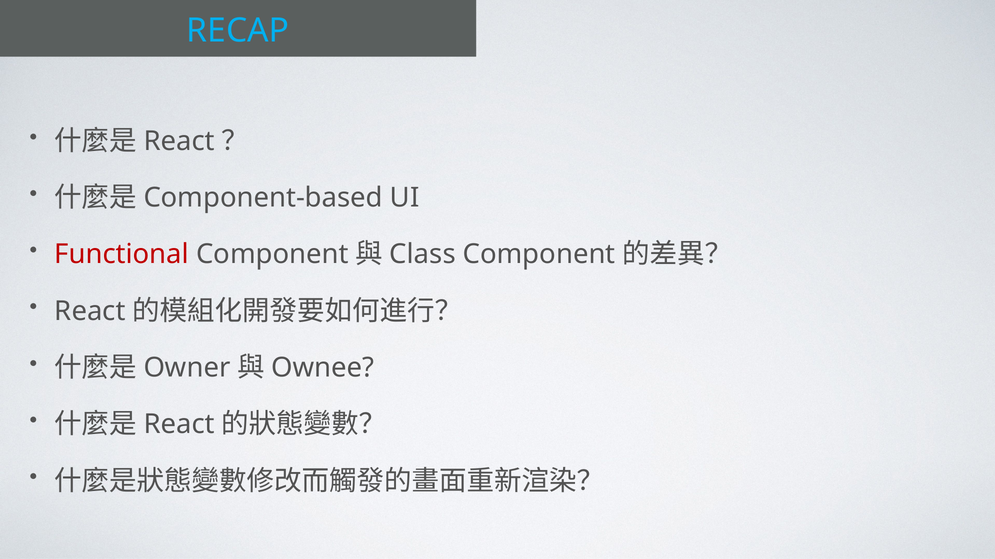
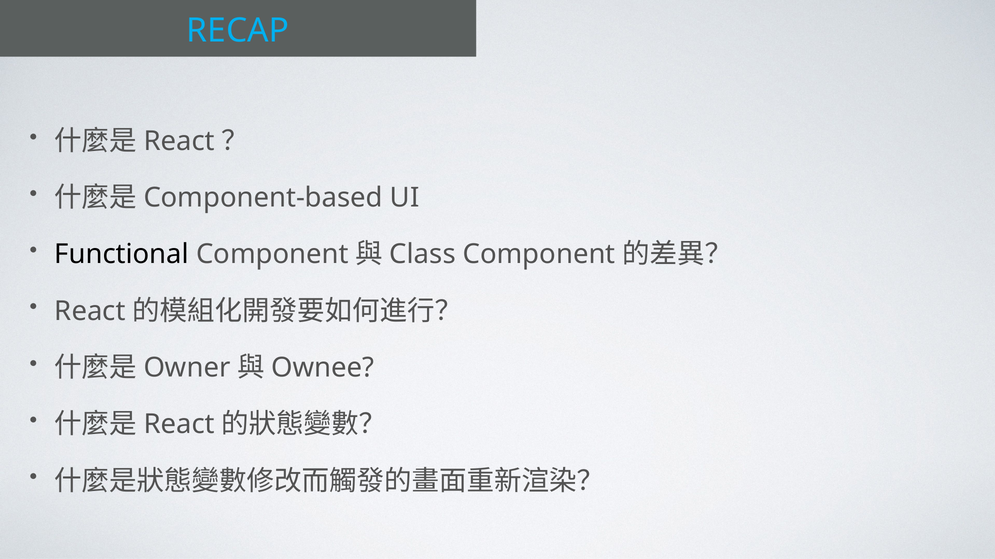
Functional colour: red -> black
